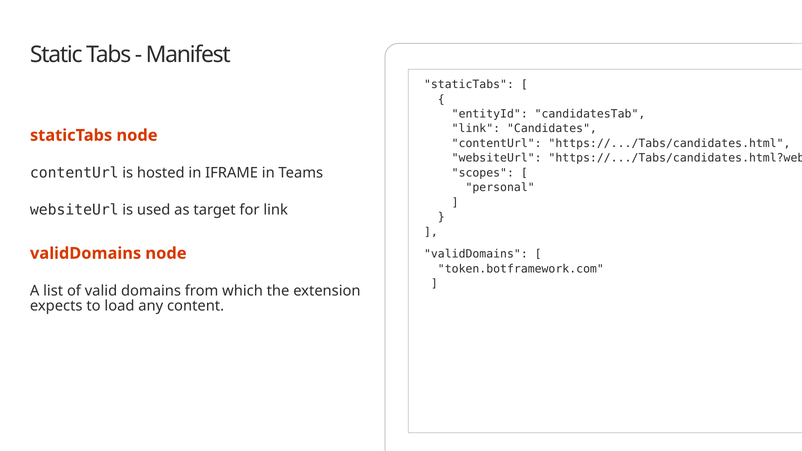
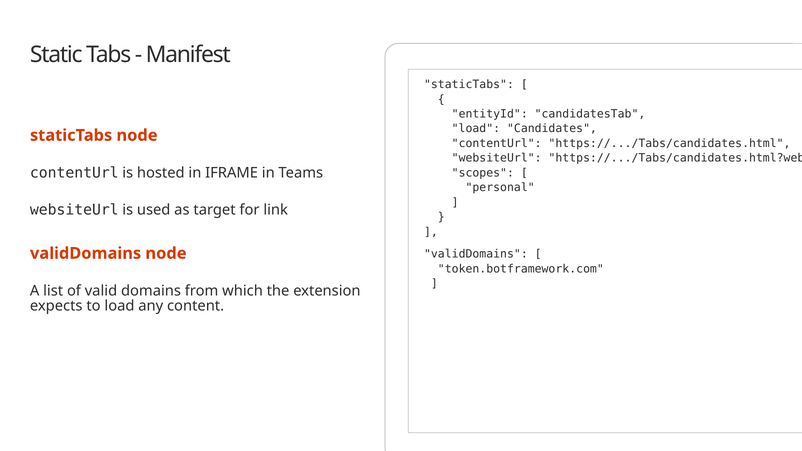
link at (476, 129): link -> load
